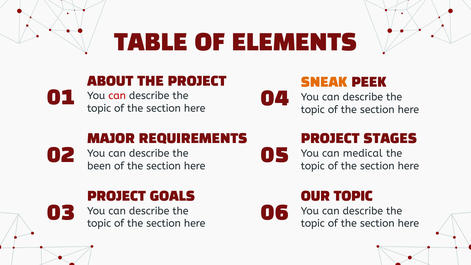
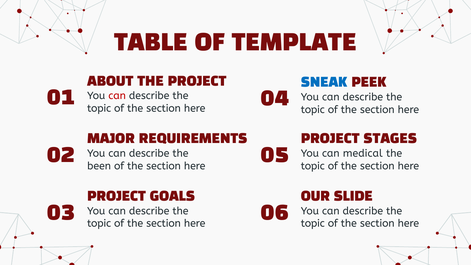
ELEMENTS: ELEMENTS -> TEMPLATE
SNEAK colour: orange -> blue
OUR TOPIC: TOPIC -> SLIDE
